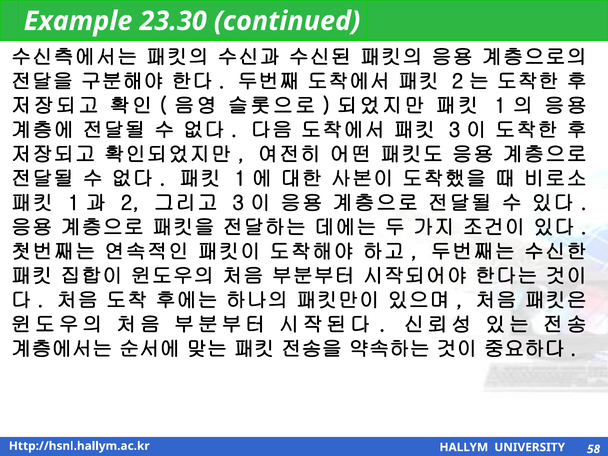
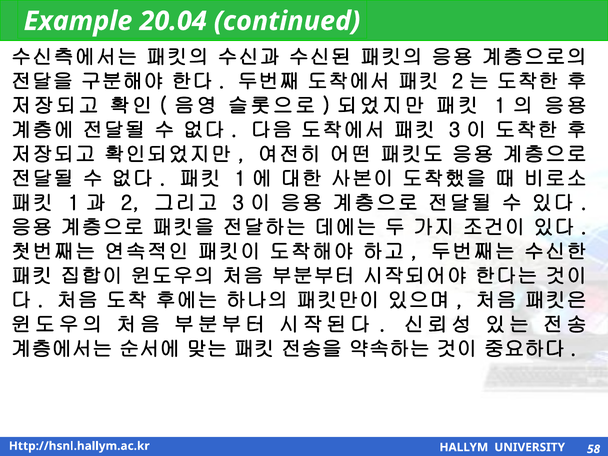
23.30: 23.30 -> 20.04
